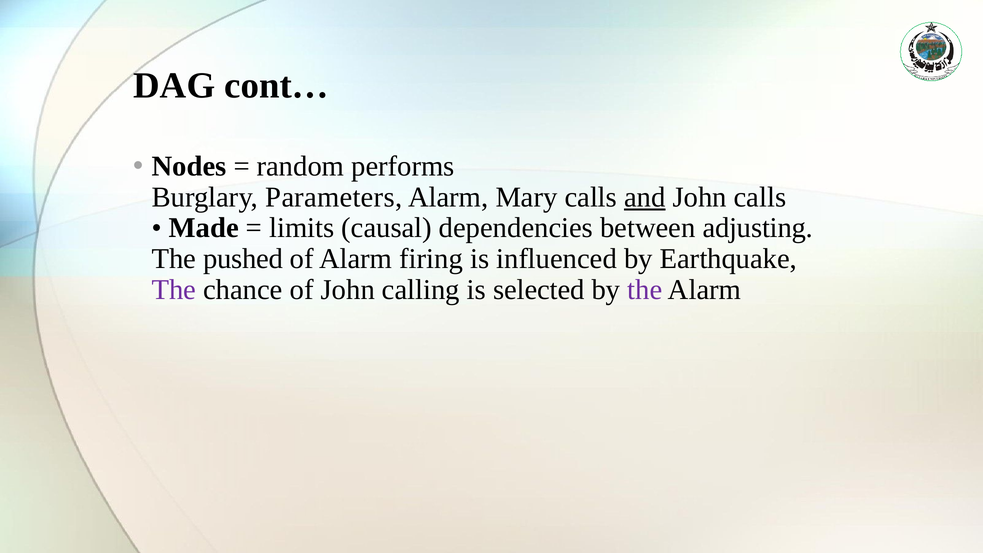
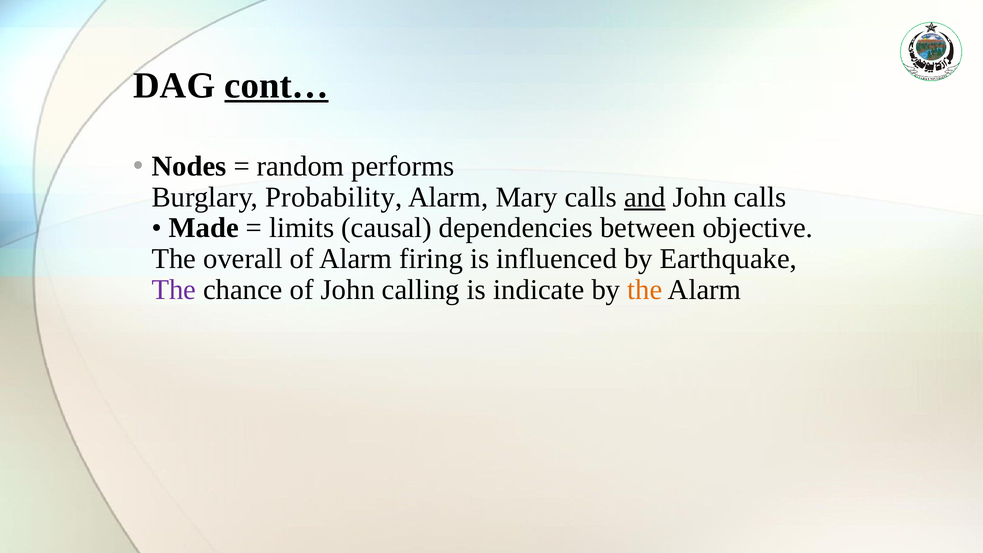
cont… underline: none -> present
Parameters: Parameters -> Probability
adjusting: adjusting -> objective
pushed: pushed -> overall
selected: selected -> indicate
the at (645, 290) colour: purple -> orange
